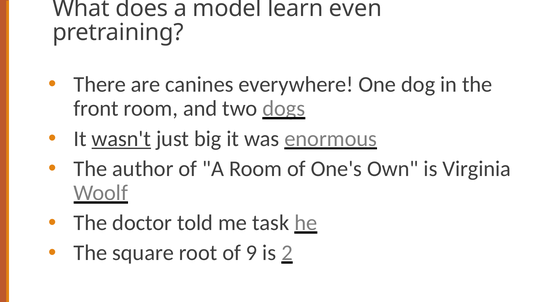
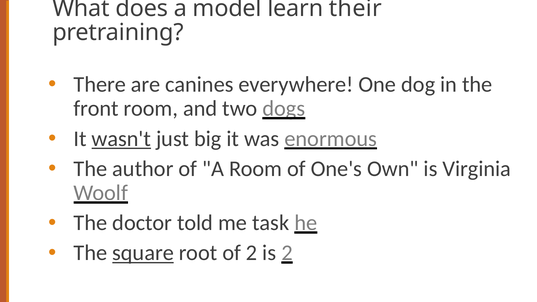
even: even -> their
square underline: none -> present
of 9: 9 -> 2
